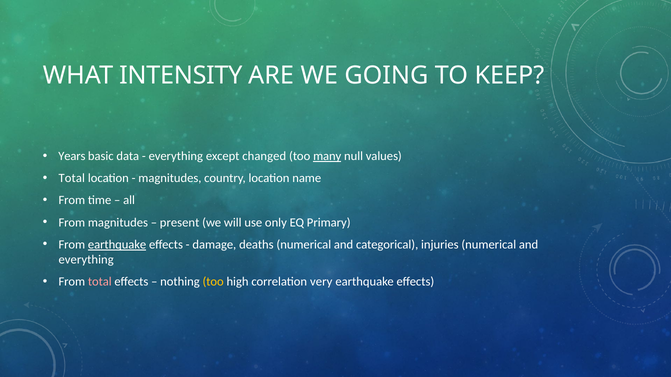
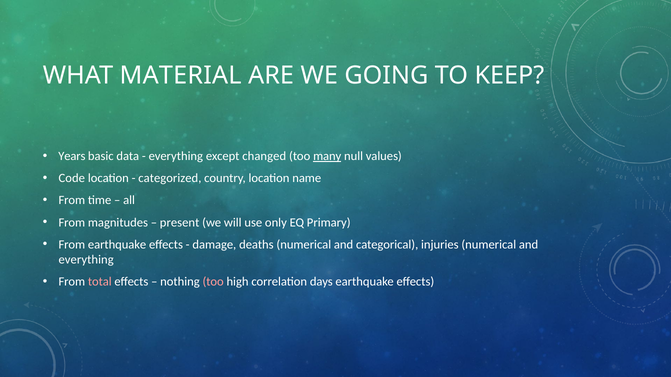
INTENSITY: INTENSITY -> MATERIAL
Total at (72, 178): Total -> Code
magnitudes at (170, 178): magnitudes -> categorized
earthquake at (117, 245) underline: present -> none
too at (213, 282) colour: yellow -> pink
very: very -> days
